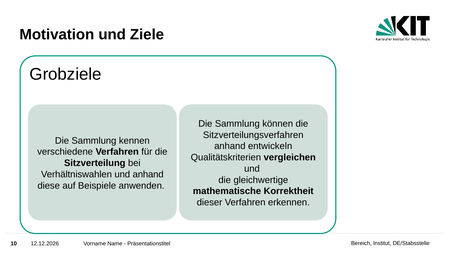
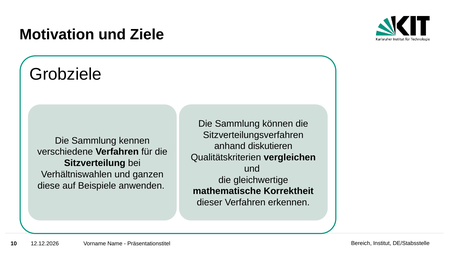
entwickeln: entwickeln -> diskutieren
und anhand: anhand -> ganzen
